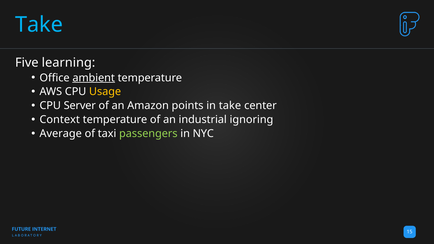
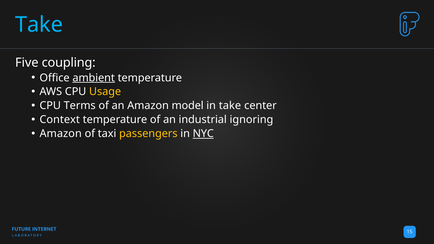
learning: learning -> coupling
Server: Server -> Terms
points: points -> model
Average at (61, 134): Average -> Amazon
passengers colour: light green -> yellow
NYC underline: none -> present
